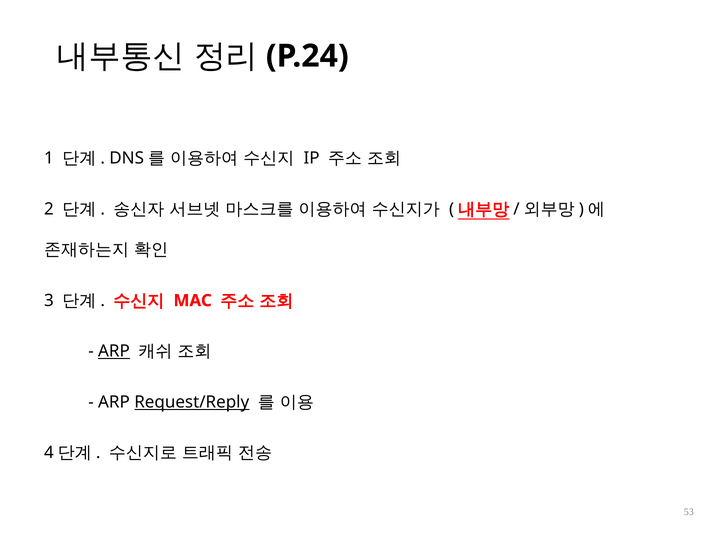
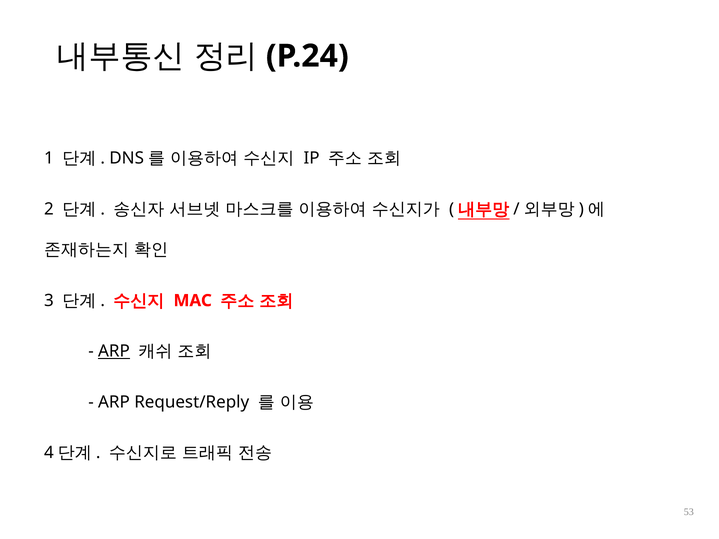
Request/Reply underline: present -> none
